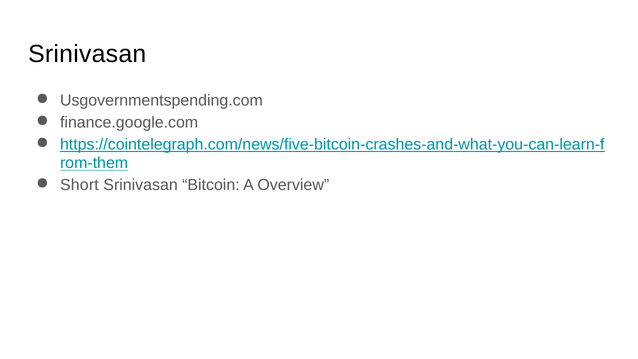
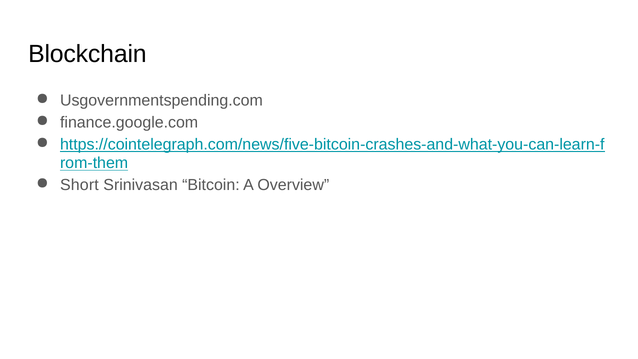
Srinivasan at (87, 54): Srinivasan -> Blockchain
